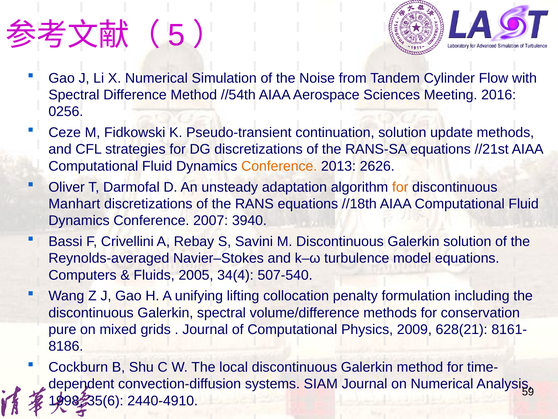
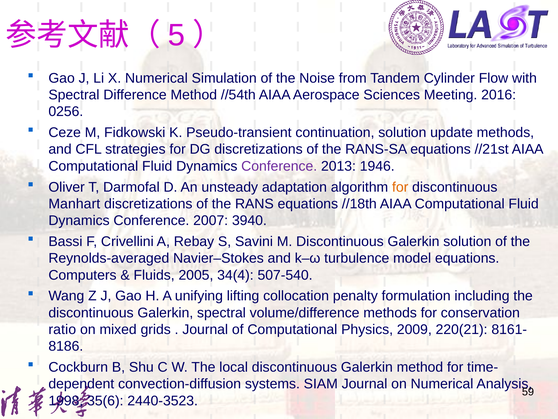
Conference at (279, 166) colour: orange -> purple
2626: 2626 -> 1946
pure: pure -> ratio
628(21: 628(21 -> 220(21
2440-4910: 2440-4910 -> 2440-3523
